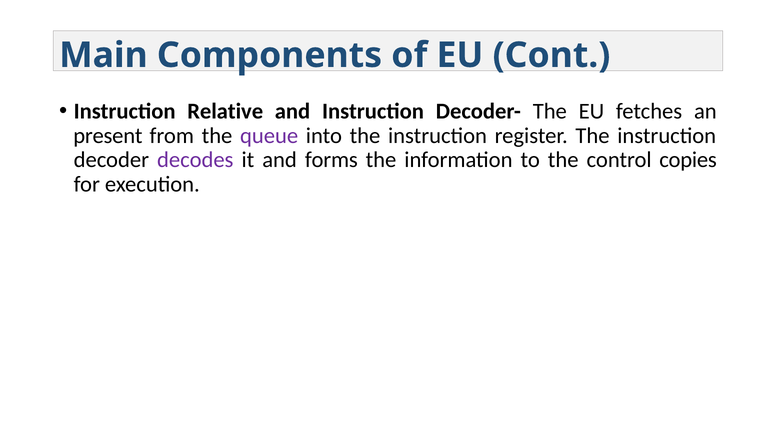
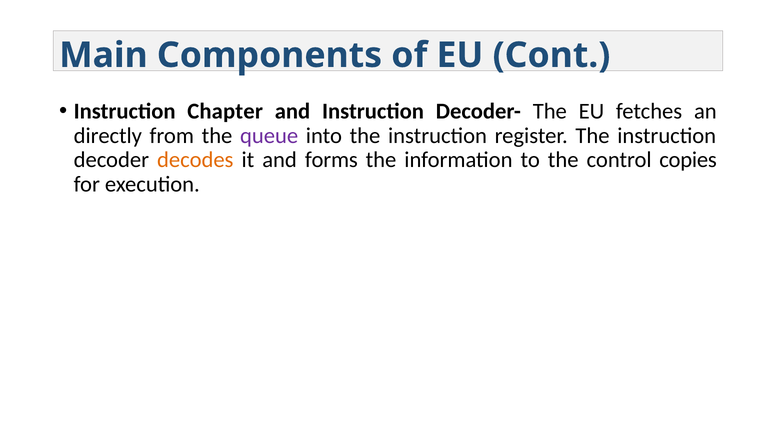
Relative: Relative -> Chapter
present: present -> directly
decodes colour: purple -> orange
